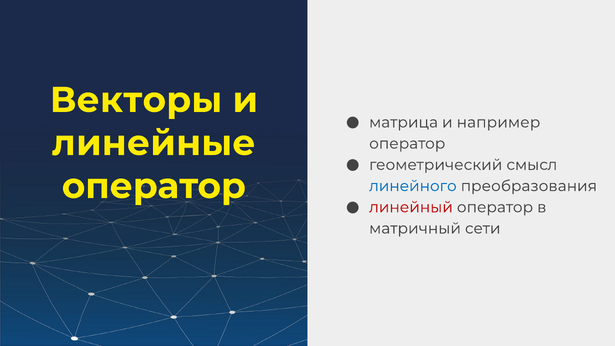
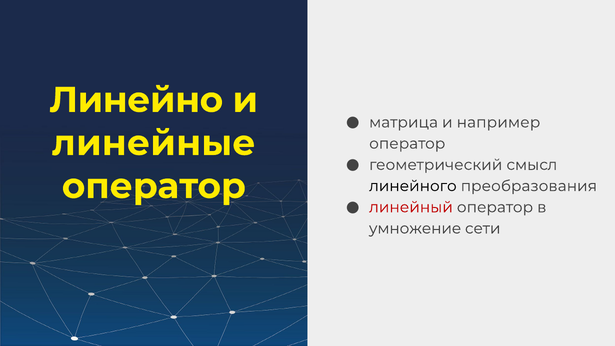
Векторы: Векторы -> Линейно
линейного colour: blue -> black
матричный: матричный -> умножение
